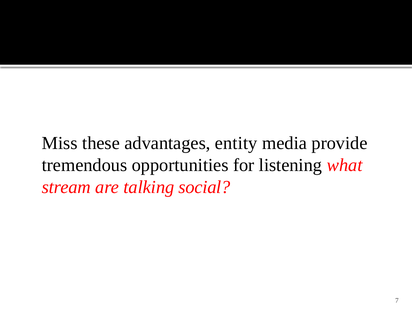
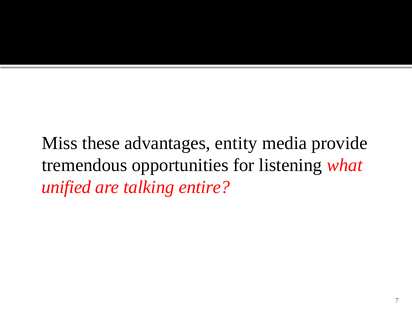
stream: stream -> unified
social: social -> entire
